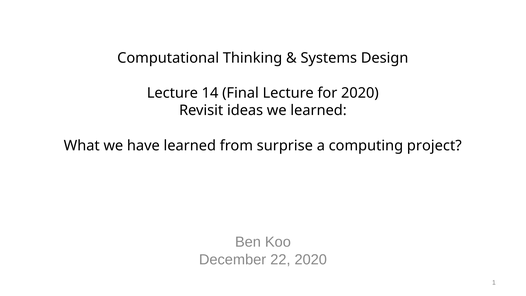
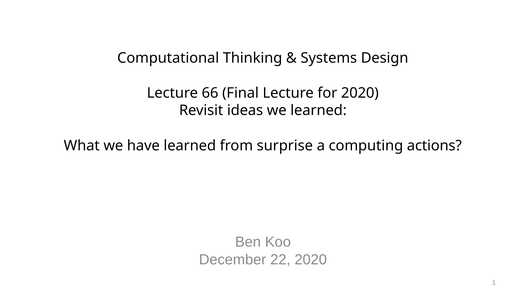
14: 14 -> 66
project: project -> actions
